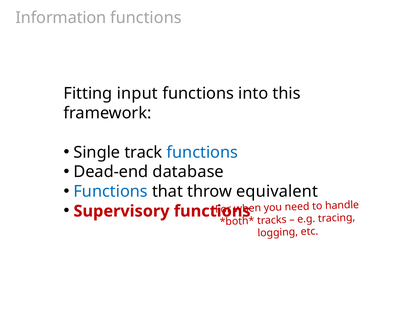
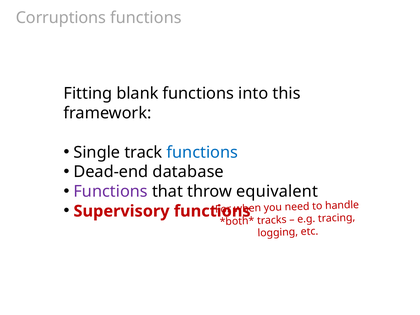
Information: Information -> Corruptions
input: input -> blank
Functions at (111, 192) colour: blue -> purple
